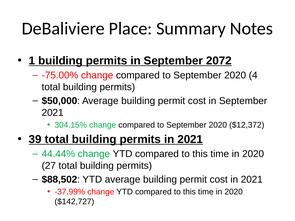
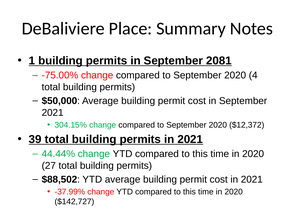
2072: 2072 -> 2081
